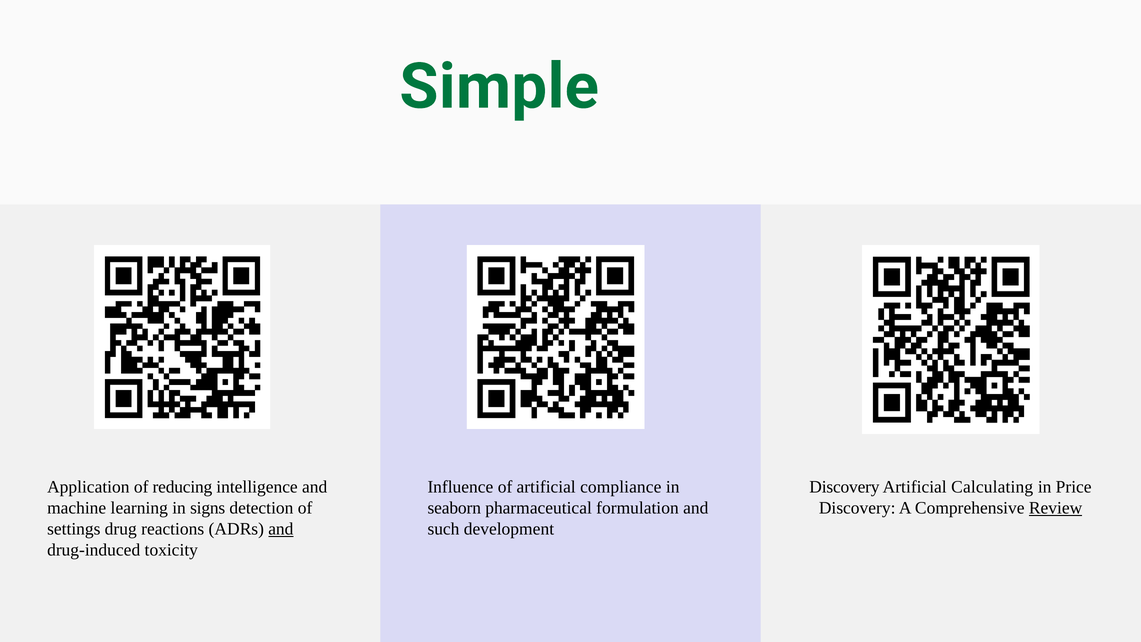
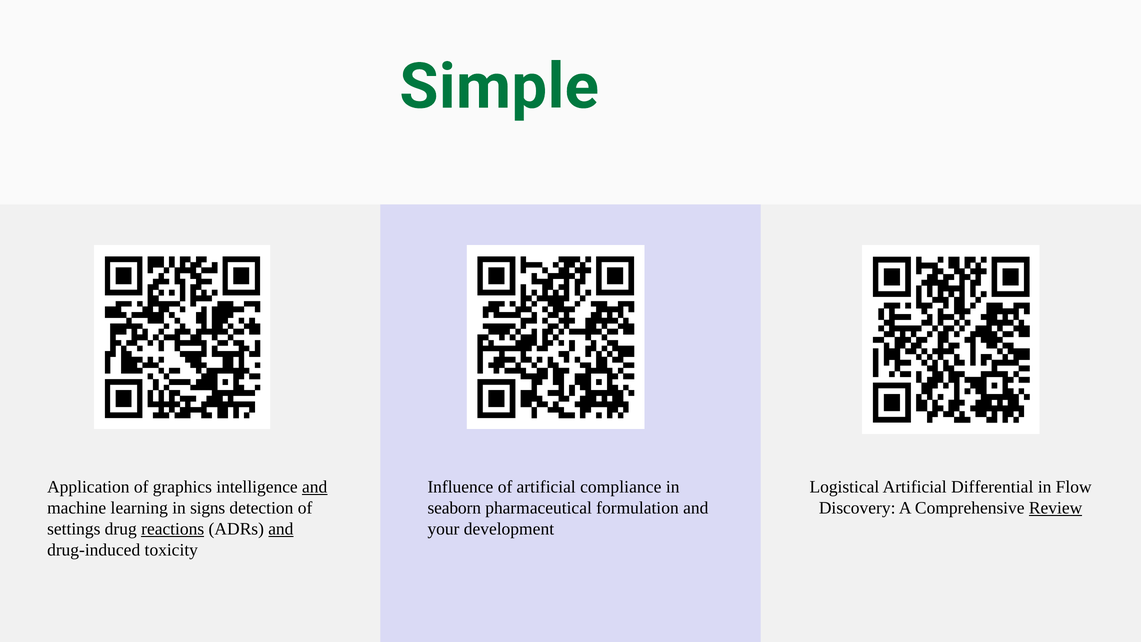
reducing: reducing -> graphics
and at (315, 487) underline: none -> present
Discovery at (844, 487): Discovery -> Logistical
Calculating: Calculating -> Differential
Price: Price -> Flow
reactions underline: none -> present
such: such -> your
